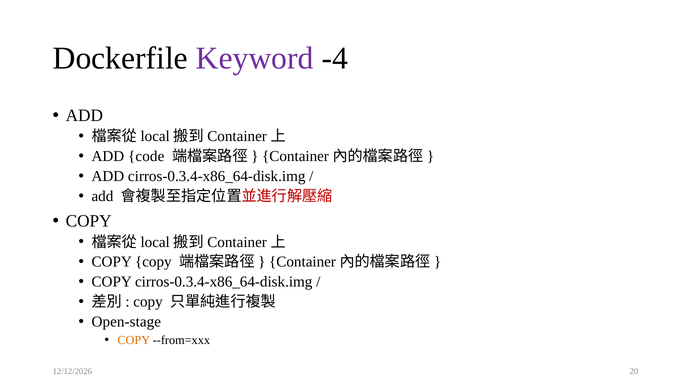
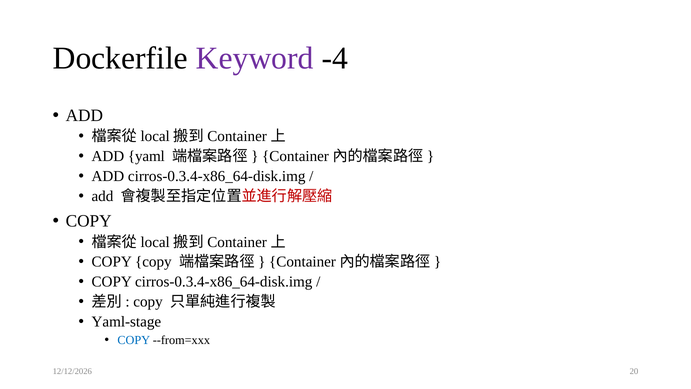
code: code -> yaml
Open-stage: Open-stage -> Yaml-stage
COPY at (134, 340) colour: orange -> blue
